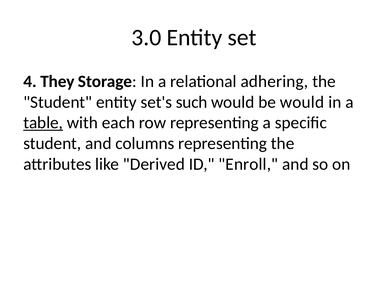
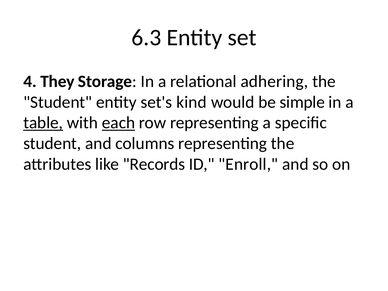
3.0: 3.0 -> 6.3
such: such -> kind
be would: would -> simple
each underline: none -> present
Derived: Derived -> Records
